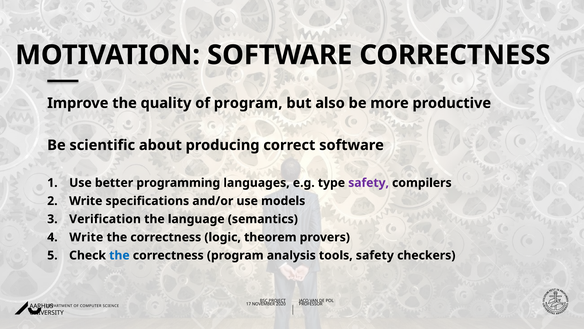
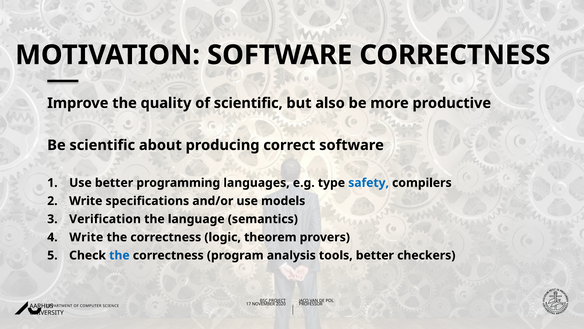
of program: program -> scientific
safety at (369, 183) colour: purple -> blue
tools safety: safety -> better
